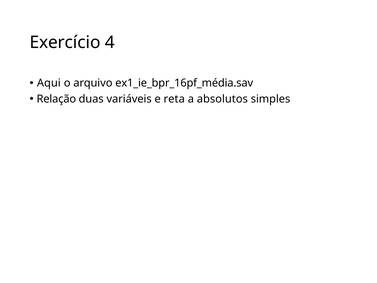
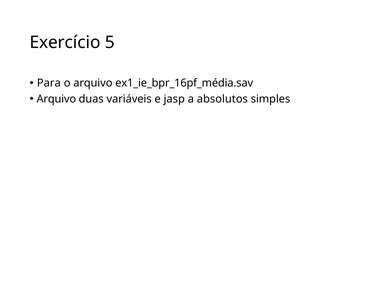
4: 4 -> 5
Aqui: Aqui -> Para
Relação at (56, 99): Relação -> Arquivo
reta: reta -> jasp
